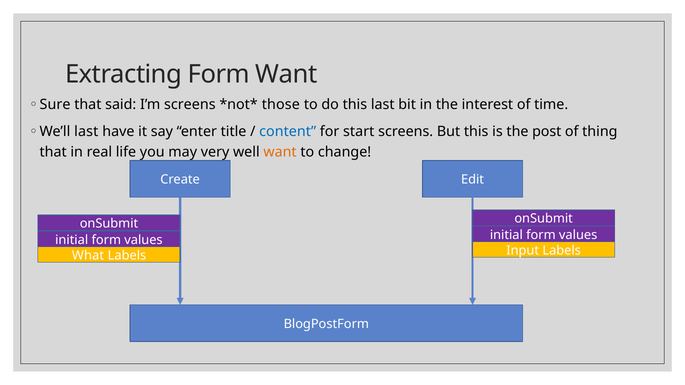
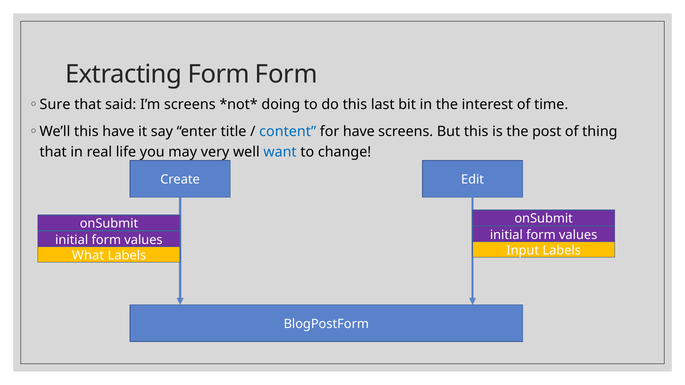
Form Want: Want -> Form
those: those -> doing
We’ll last: last -> this
for start: start -> have
want at (280, 152) colour: orange -> blue
